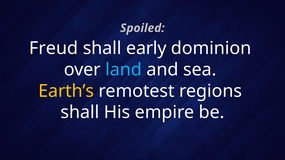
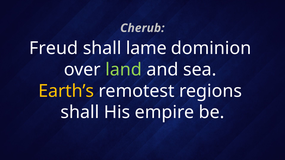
Spoiled: Spoiled -> Cherub
early: early -> lame
land colour: light blue -> light green
